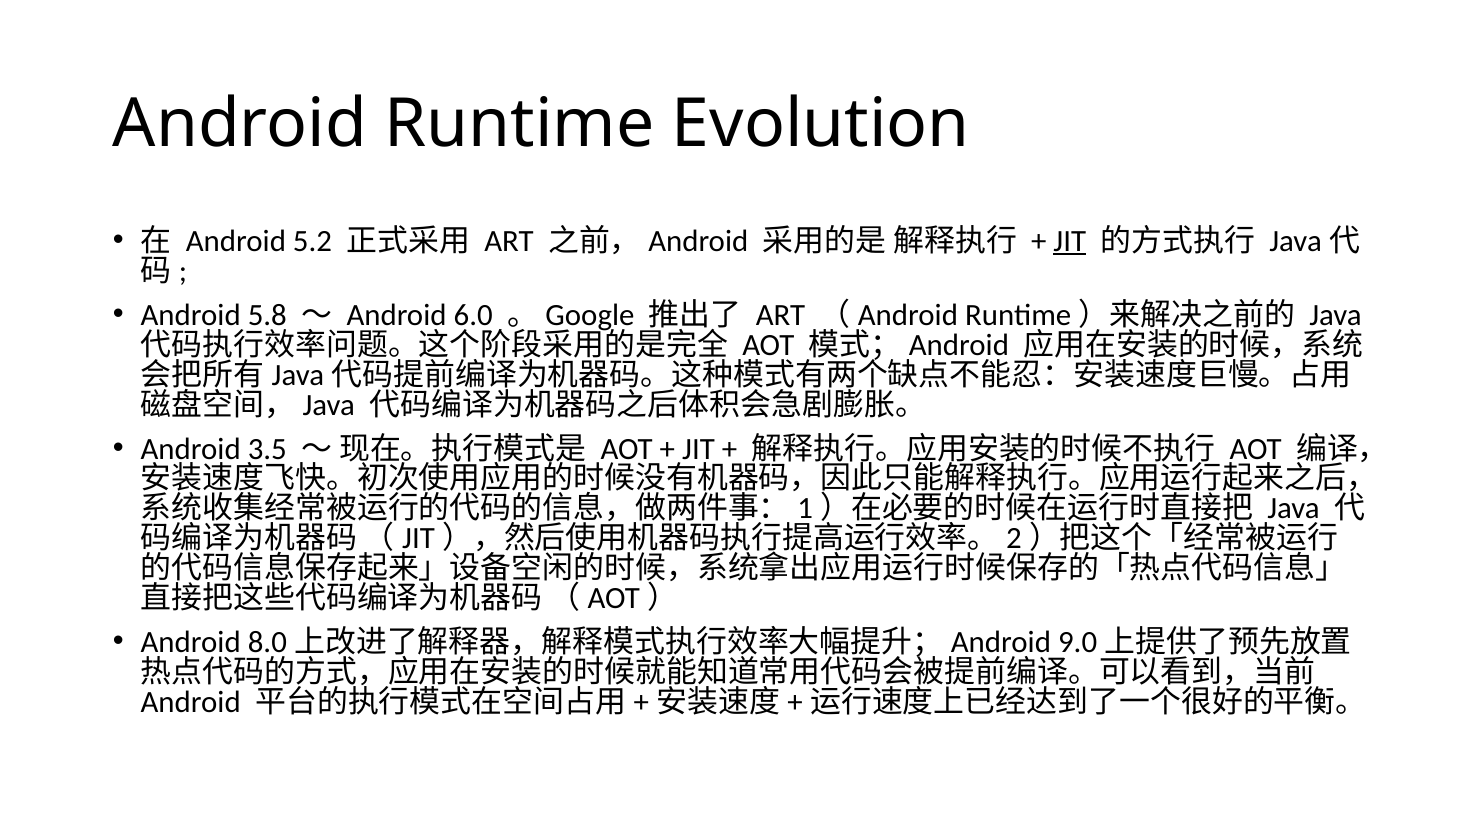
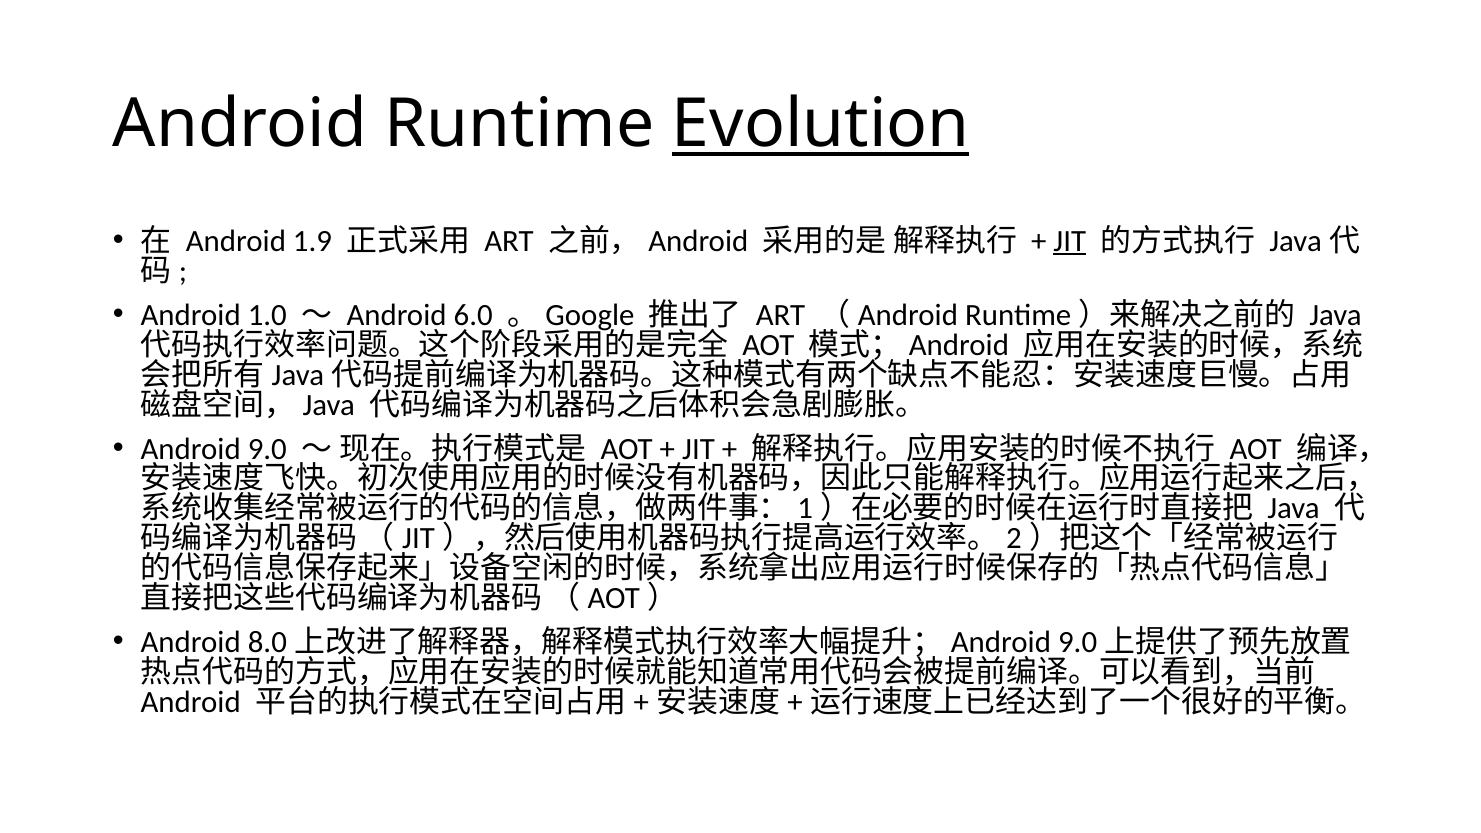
Evolution underline: none -> present
5.2: 5.2 -> 1.9
5.8: 5.8 -> 1.0
3.5: 3.5 -> 9.0
